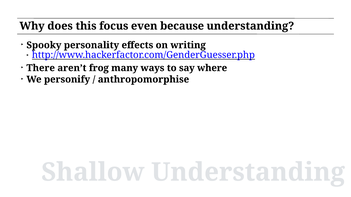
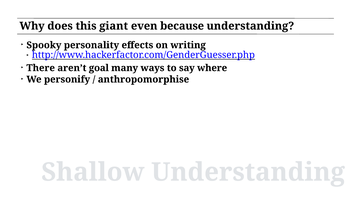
focus: focus -> giant
frog: frog -> goal
